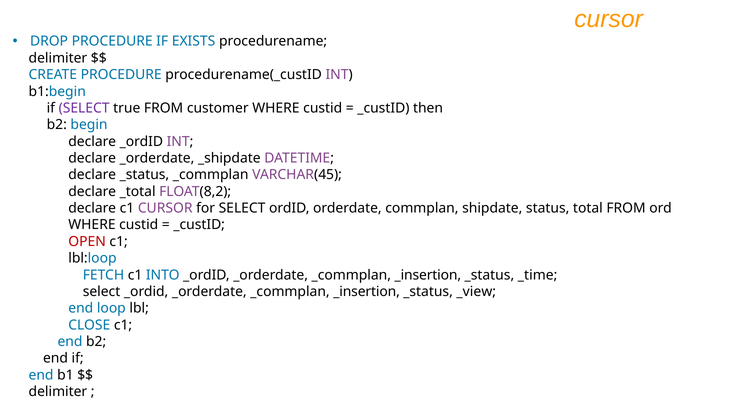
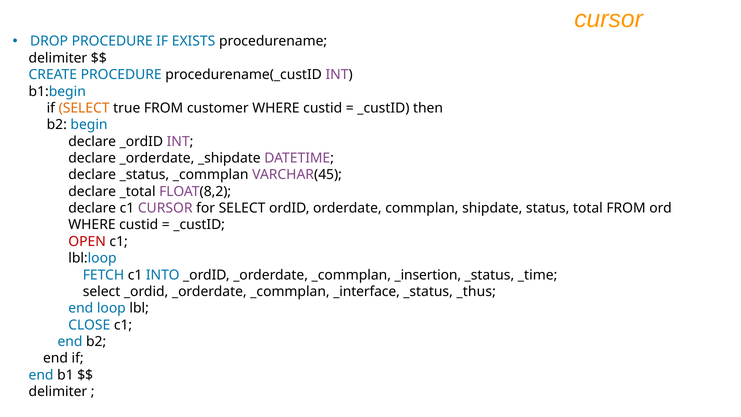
SELECT at (84, 108) colour: purple -> orange
_insertion at (367, 291): _insertion -> _interface
_view: _view -> _thus
